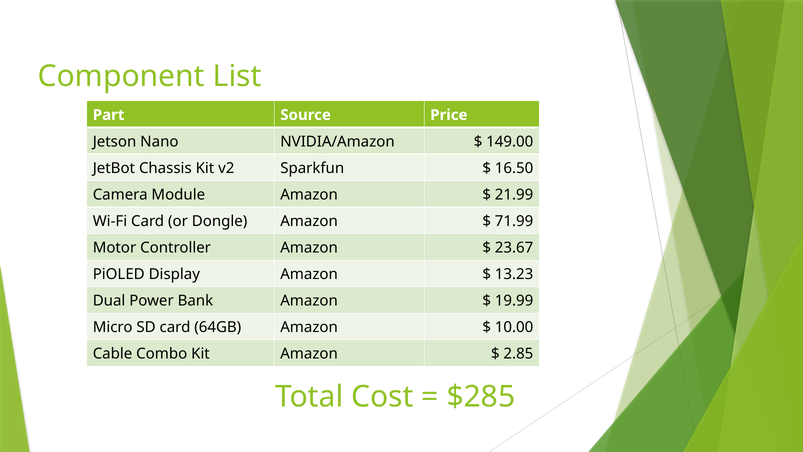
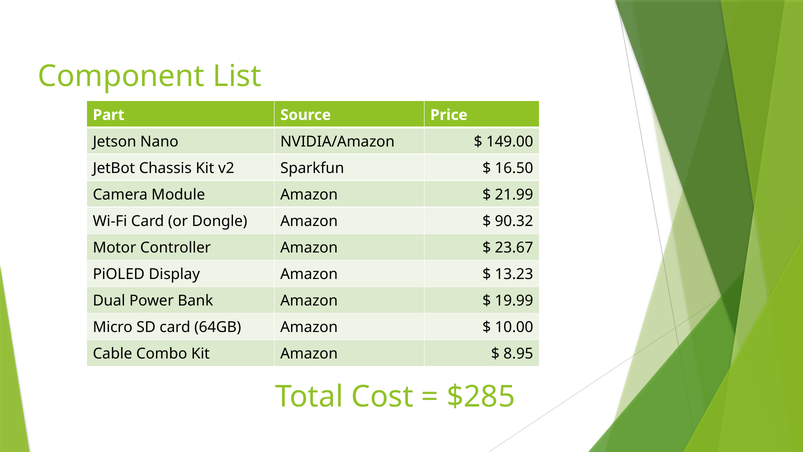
71.99: 71.99 -> 90.32
2.85: 2.85 -> 8.95
